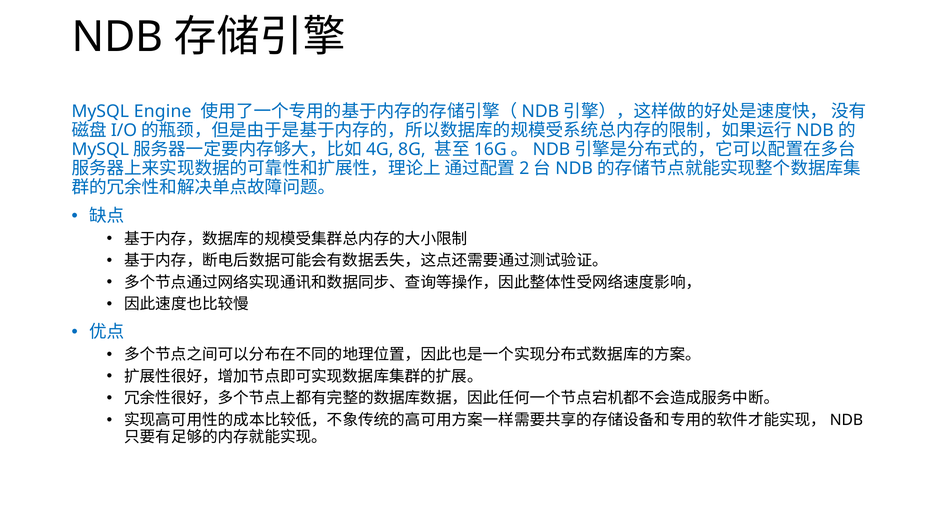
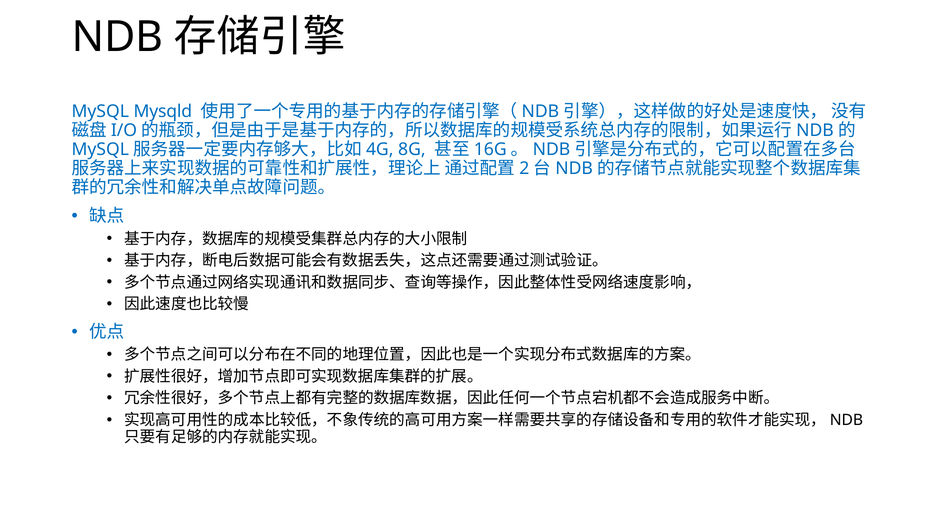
Engine: Engine -> Mysqld
